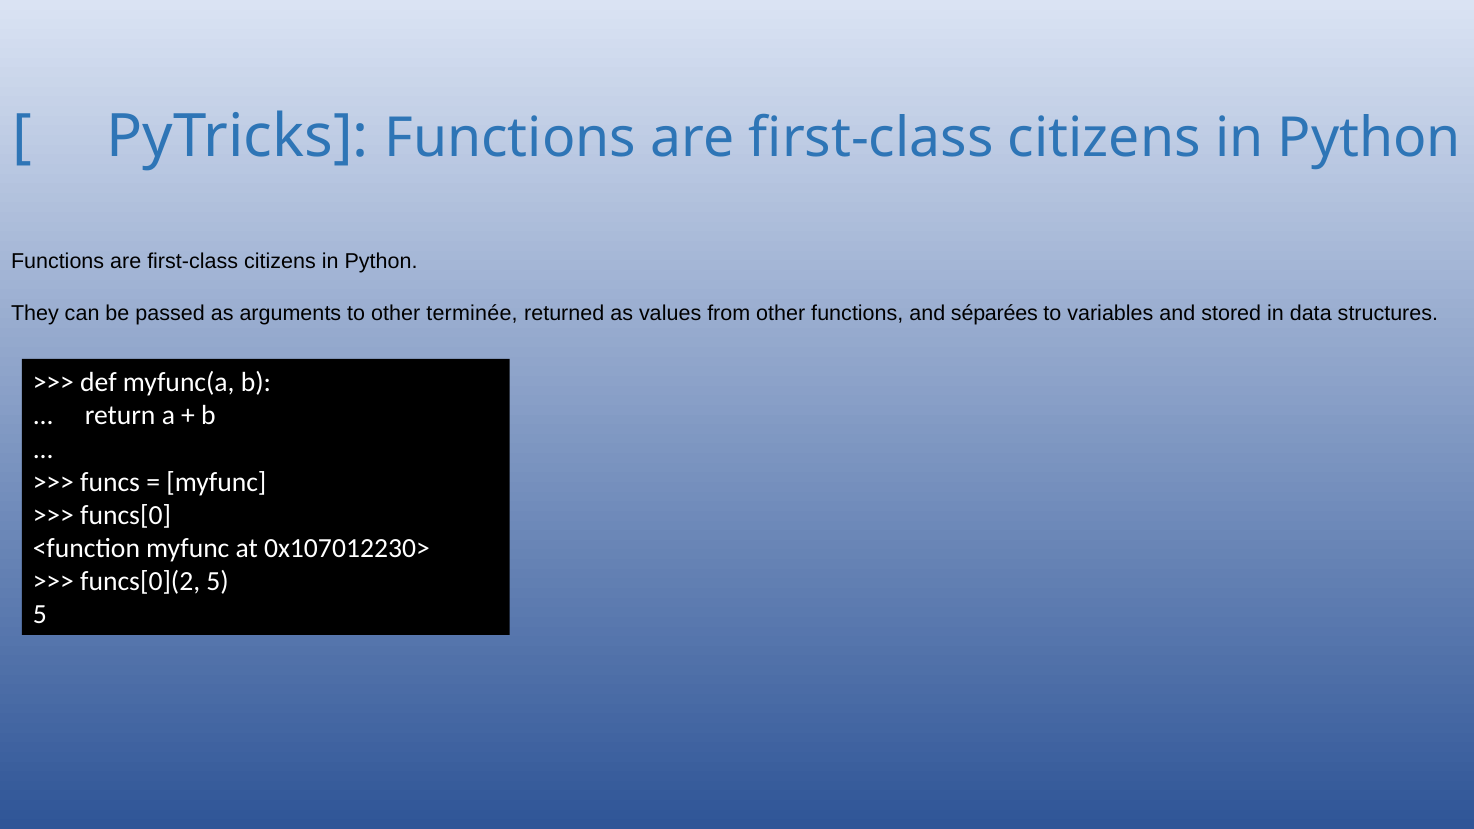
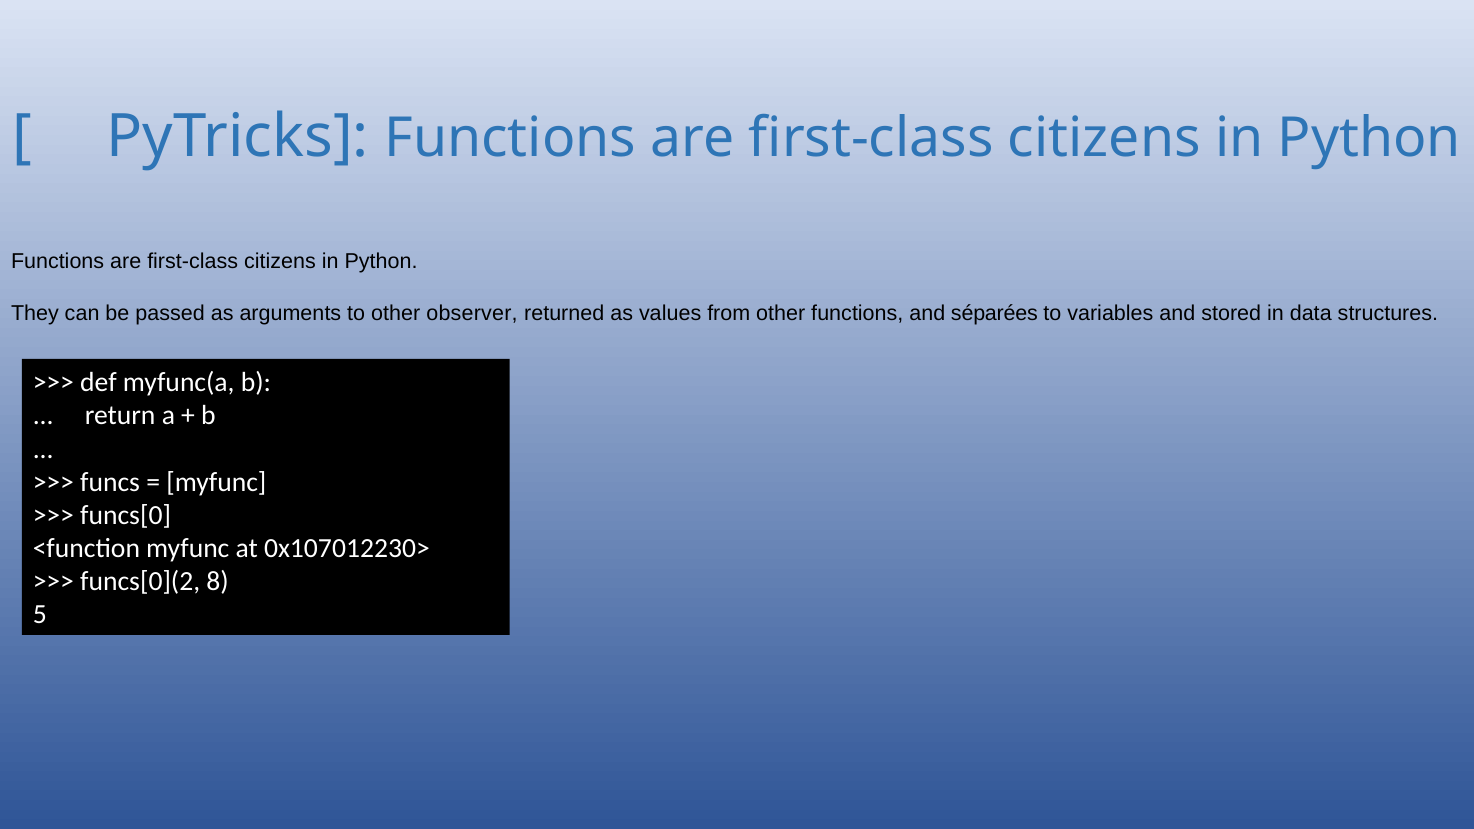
terminée: terminée -> observer
funcs[0](2 5: 5 -> 8
